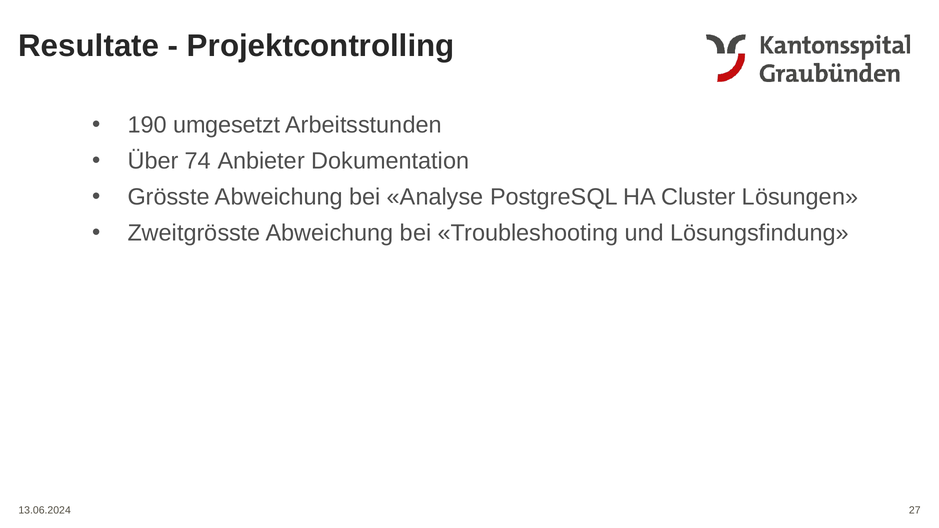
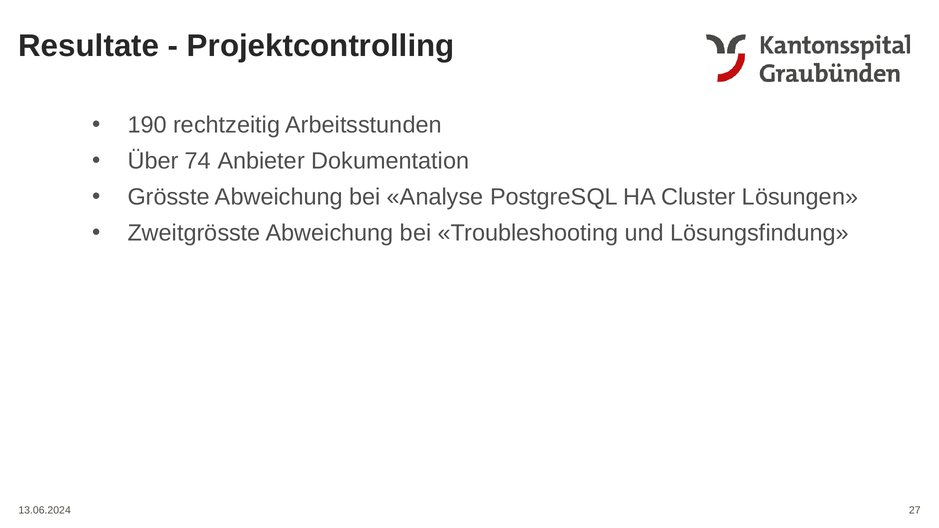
umgesetzt: umgesetzt -> rechtzeitig
